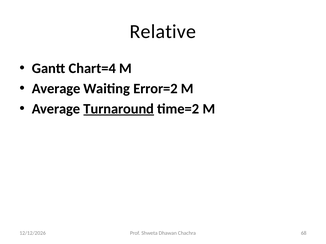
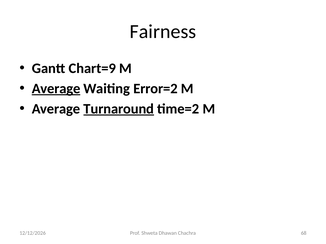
Relative: Relative -> Fairness
Chart=4: Chart=4 -> Chart=9
Average at (56, 89) underline: none -> present
